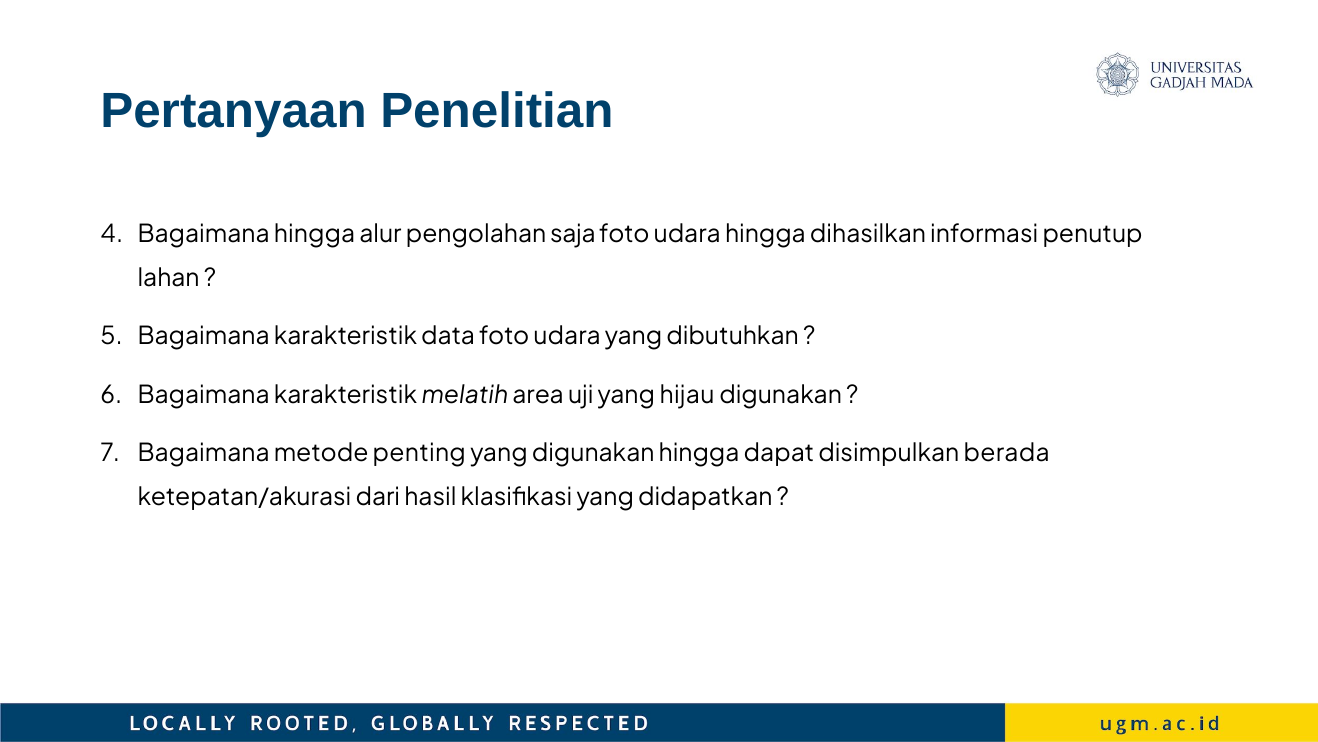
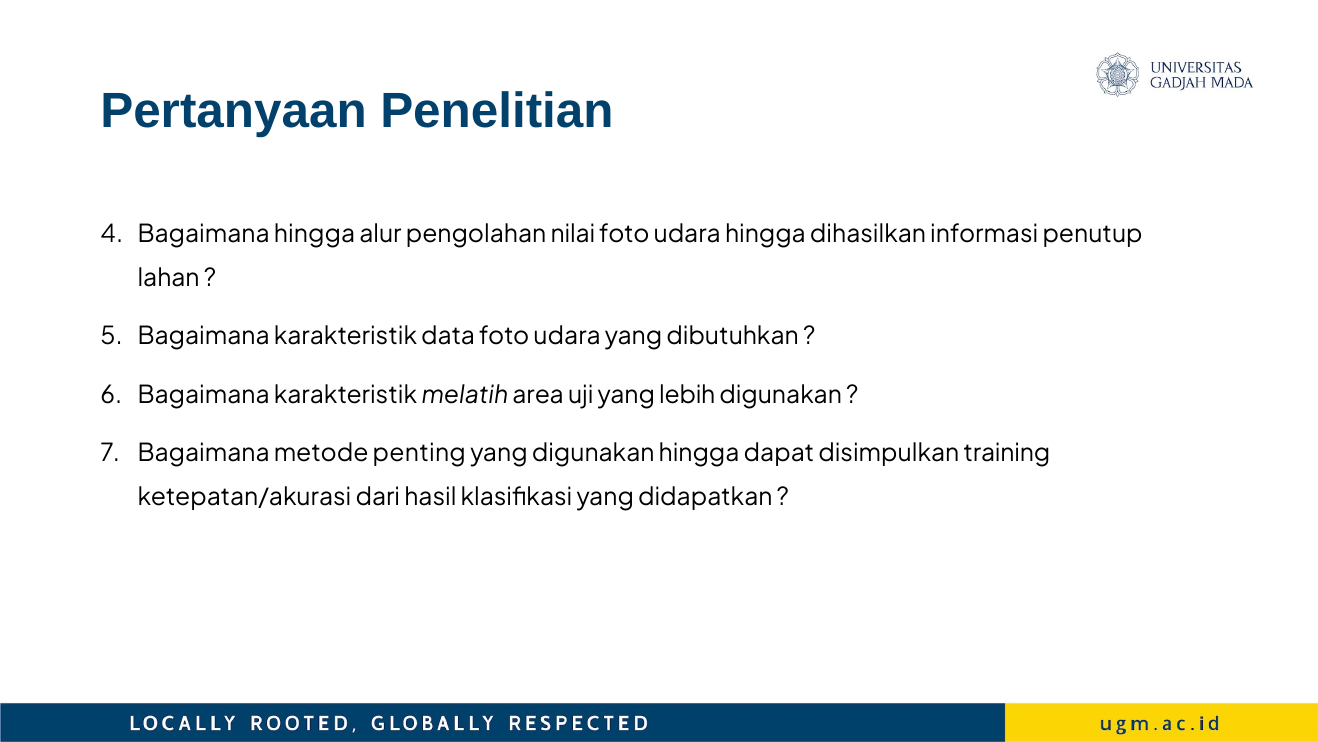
saja: saja -> nilai
hijau: hijau -> lebih
berada: berada -> training
